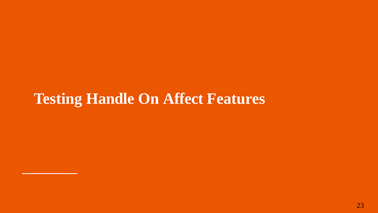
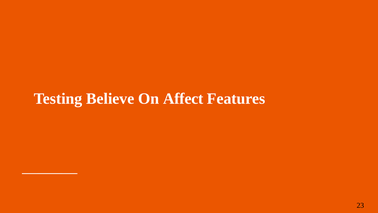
Handle: Handle -> Believe
